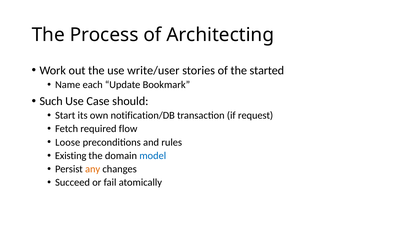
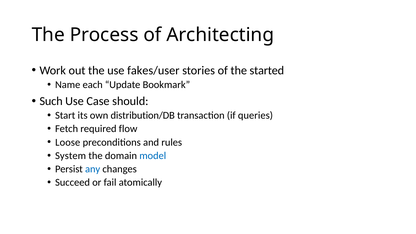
write/user: write/user -> fakes/user
notification/DB: notification/DB -> distribution/DB
request: request -> queries
Existing: Existing -> System
any colour: orange -> blue
